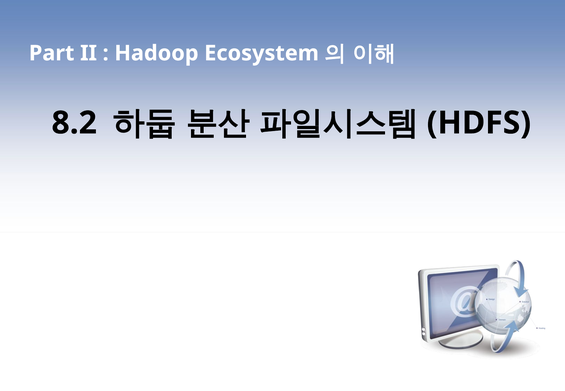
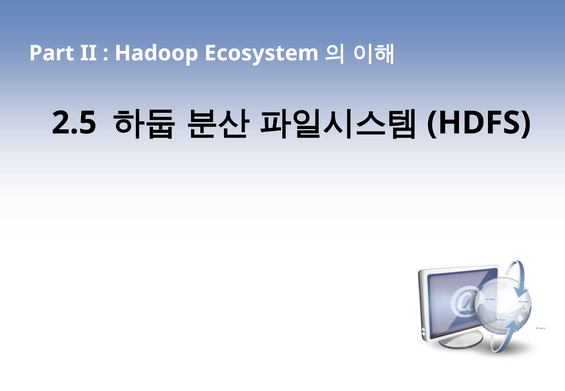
8.2: 8.2 -> 2.5
